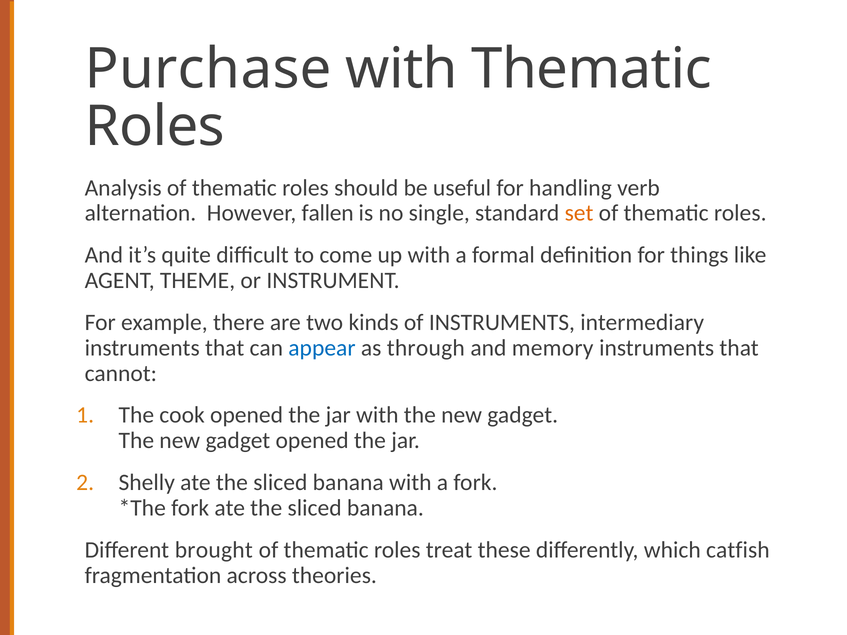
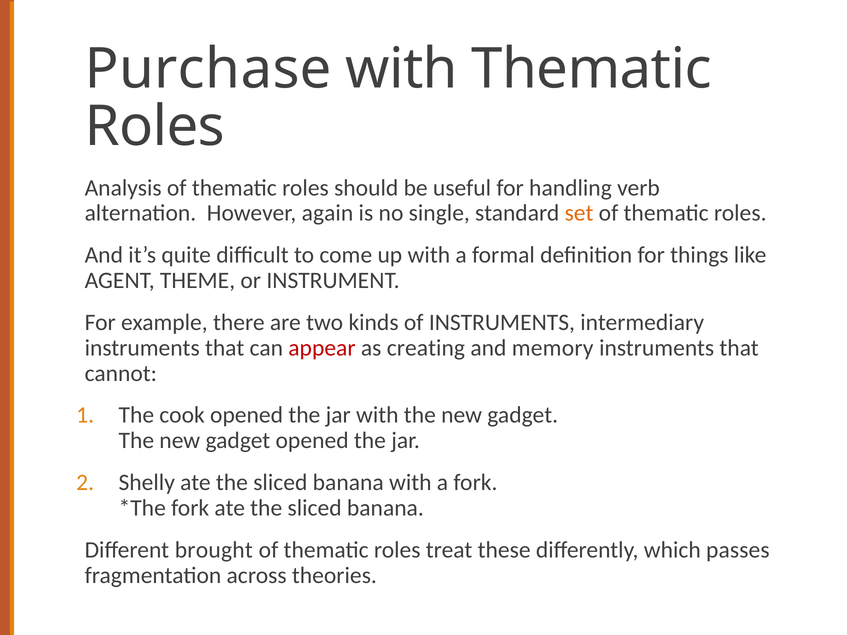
fallen: fallen -> again
appear colour: blue -> red
through: through -> creating
catfish: catfish -> passes
